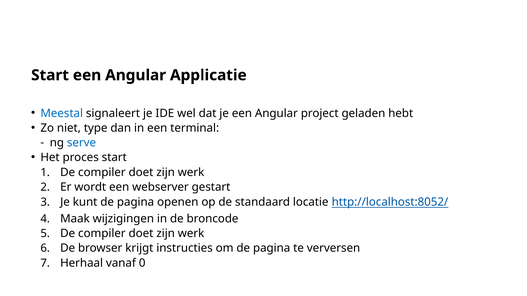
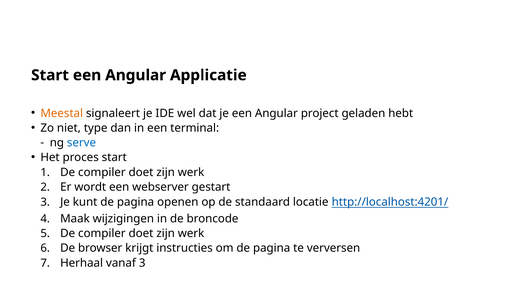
Meestal colour: blue -> orange
http://localhost:8052/: http://localhost:8052/ -> http://localhost:4201/
vanaf 0: 0 -> 3
